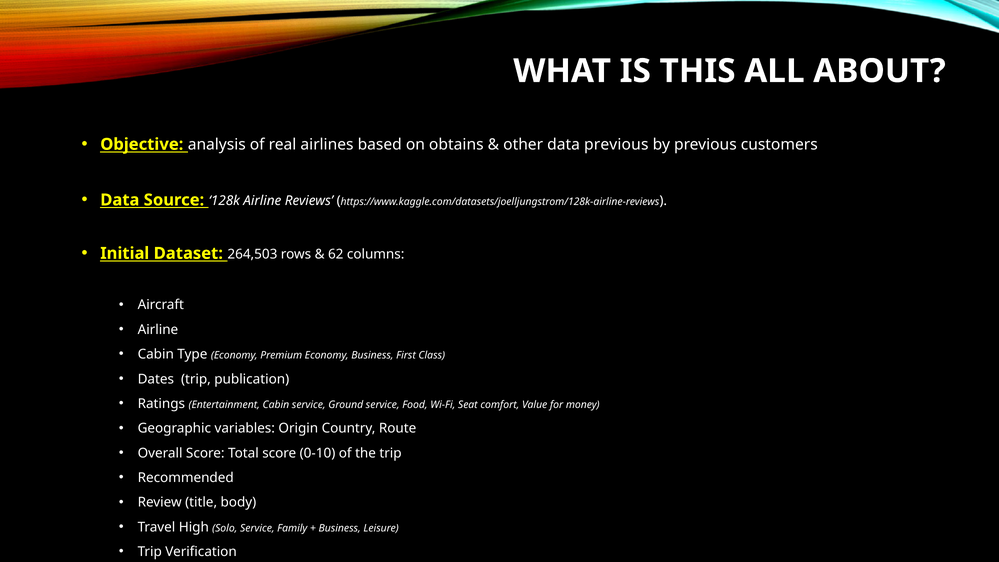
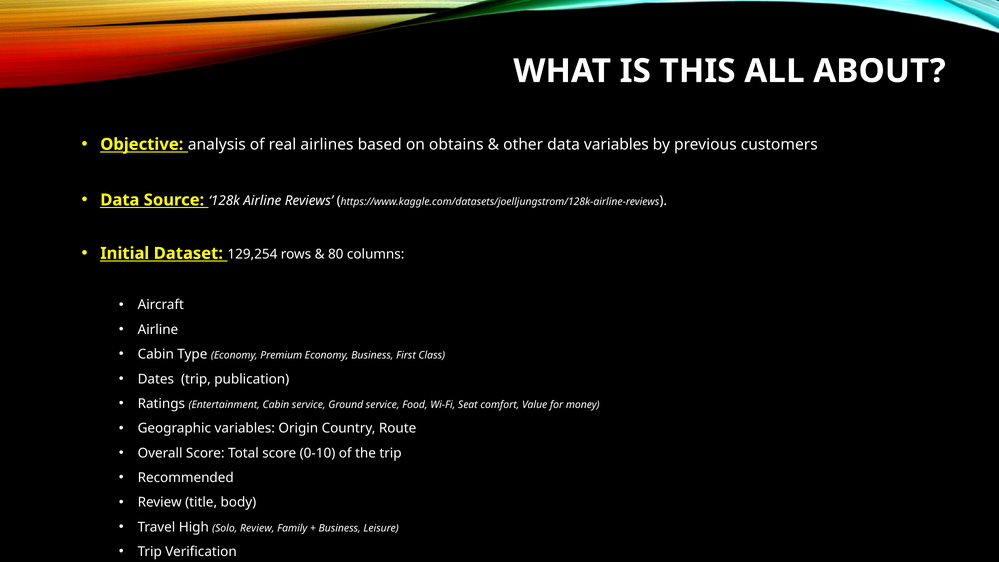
data previous: previous -> variables
264,503: 264,503 -> 129,254
62: 62 -> 80
Solo Service: Service -> Review
